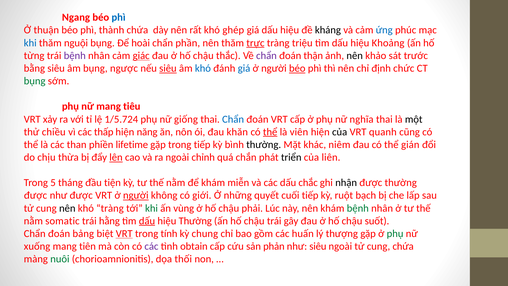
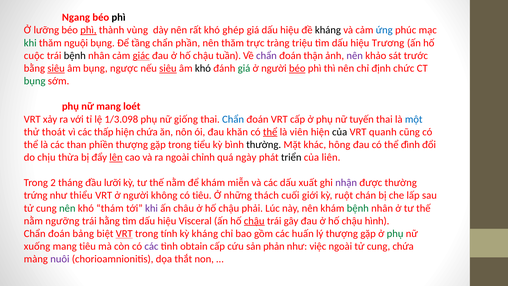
phì at (119, 17) colour: blue -> black
thuận: thuận -> lưỡng
phì at (88, 30) underline: none -> present
thành chứa: chứa -> vùng
khi at (30, 43) colour: blue -> green
hoài: hoài -> tầng
trực underline: present -> none
Khoảng: Khoảng -> Trương
từng: từng -> cuộc
bệnh at (75, 56) colour: purple -> black
thắc: thắc -> tuần
nên at (355, 56) colour: black -> purple
siêu at (56, 68) underline: none -> present
khó at (203, 68) colour: blue -> black
giá at (244, 68) colour: blue -> green
tiêu: tiêu -> loét
1/5.724: 1/5.724 -> 1/3.098
nghĩa: nghĩa -> tuyến
một colour: black -> blue
chiều: chiều -> thoát
hiện năng: năng -> chứa
phiền lifetime: lifetime -> thượng
trong tiếp: tiếp -> tiểu
niêm: niêm -> hông
gián: gián -> đình
chắn: chắn -> ngày
5: 5 -> 2
tiện: tiện -> lưỡi
chắc: chắc -> xuất
nhận colour: black -> purple
được at (36, 195): được -> trứng
như được: được -> thiểu
người at (136, 195) underline: present -> none
có giới: giới -> tiêu
quyết: quyết -> thách
cuối tiếp: tiếp -> giới
bạch: bạch -> chán
nên at (67, 208) colour: black -> green
khó tràng: tràng -> thám
khi at (152, 208) colour: green -> purple
vùng: vùng -> châu
somatic: somatic -> ngưỡng
dấu at (147, 221) underline: present -> none
hiệu Thường: Thường -> Visceral
chậu at (254, 221) underline: none -> present
suốt: suốt -> hình
kỳ chung: chung -> kháng
mang tiên: tiên -> tiêu
như siêu: siêu -> việc
nuôi colour: green -> purple
thối: thối -> thắt
